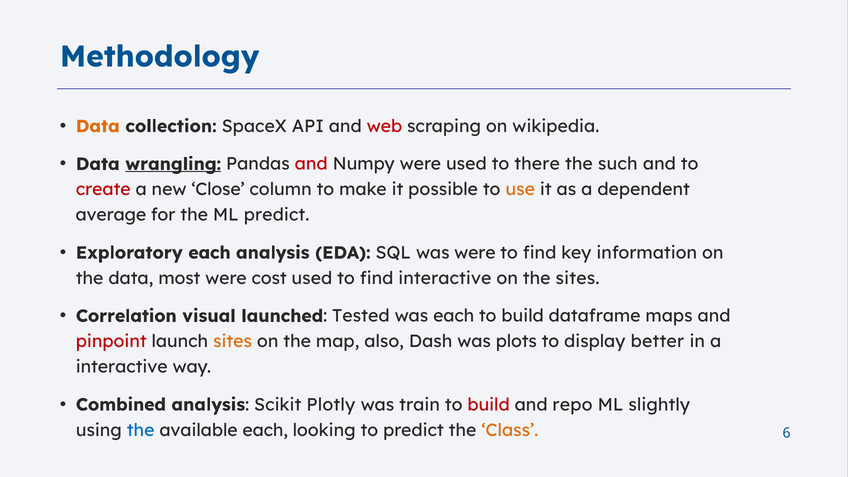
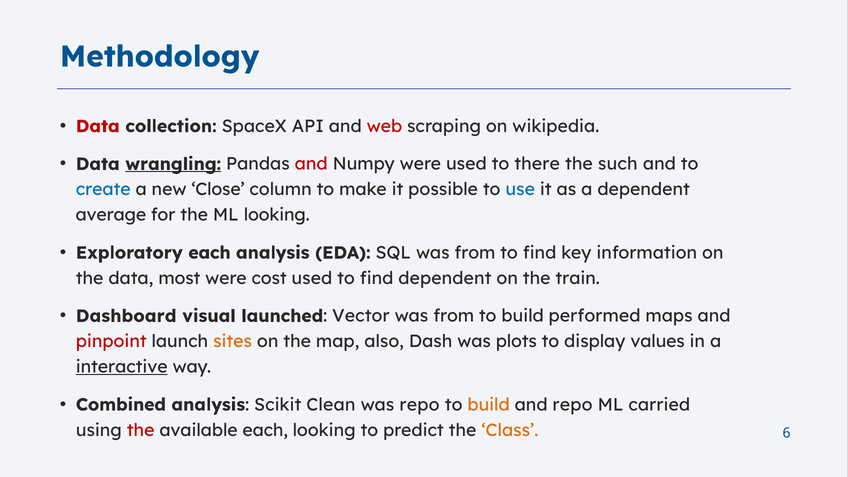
Data at (98, 126) colour: orange -> red
create colour: red -> blue
use colour: orange -> blue
ML predict: predict -> looking
SQL was were: were -> from
find interactive: interactive -> dependent
the sites: sites -> train
Correlation: Correlation -> Dashboard
Tested: Tested -> Vector
each at (454, 316): each -> from
dataframe: dataframe -> performed
better: better -> values
interactive at (122, 367) underline: none -> present
Plotly: Plotly -> Clean
was train: train -> repo
build at (489, 405) colour: red -> orange
slightly: slightly -> carried
the at (141, 430) colour: blue -> red
